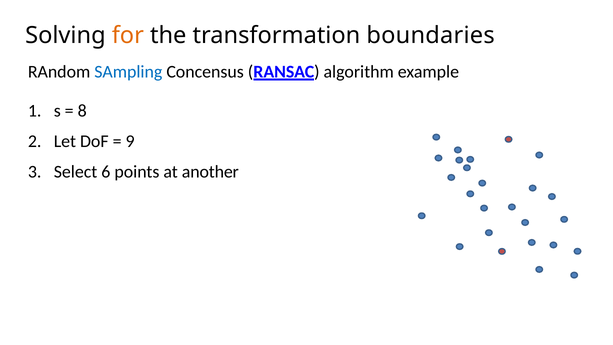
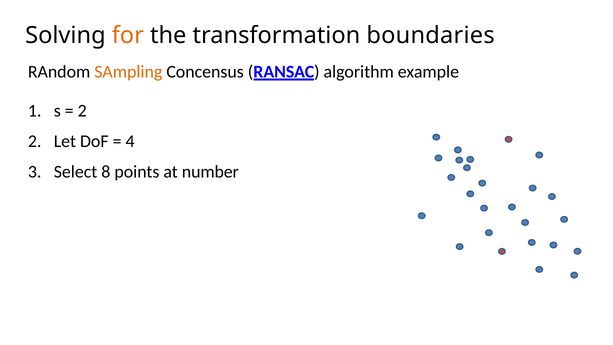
SAmpling colour: blue -> orange
8 at (82, 111): 8 -> 2
9: 9 -> 4
6: 6 -> 8
another: another -> number
